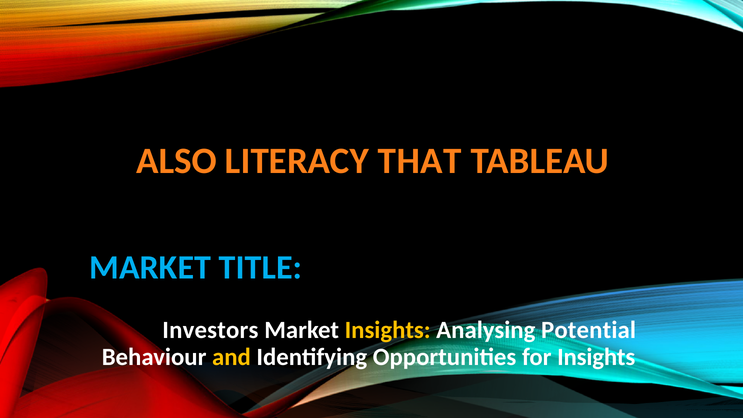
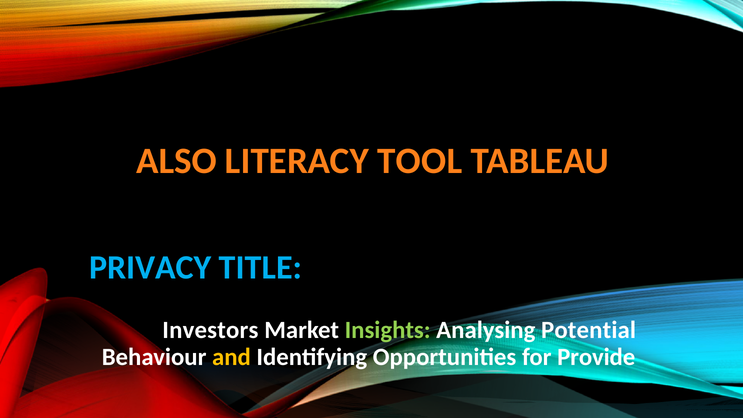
THAT: THAT -> TOOL
MARKET at (150, 268): MARKET -> PRIVACY
Insights at (388, 330) colour: yellow -> light green
for Insights: Insights -> Provide
